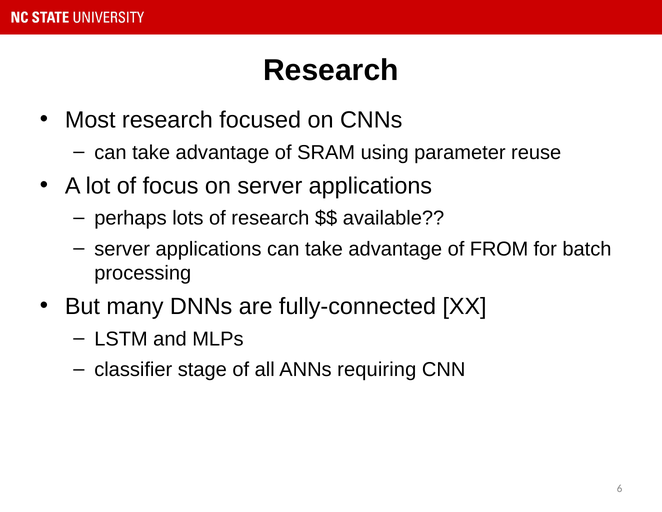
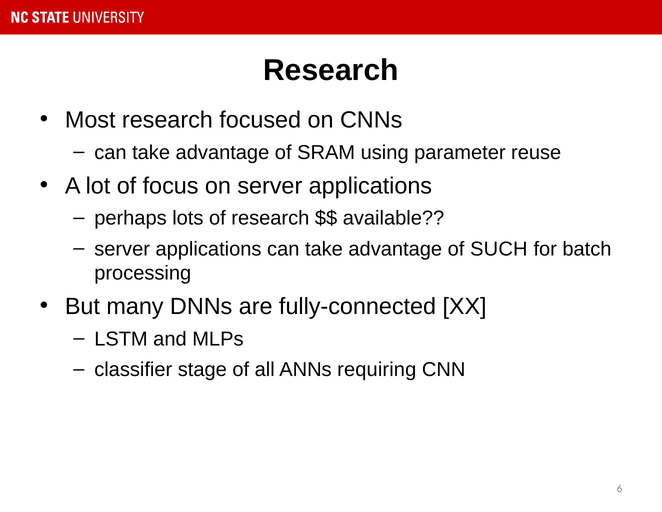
FROM: FROM -> SUCH
